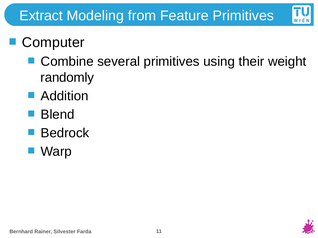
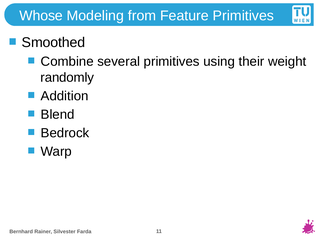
Extract: Extract -> Whose
Computer: Computer -> Smoothed
